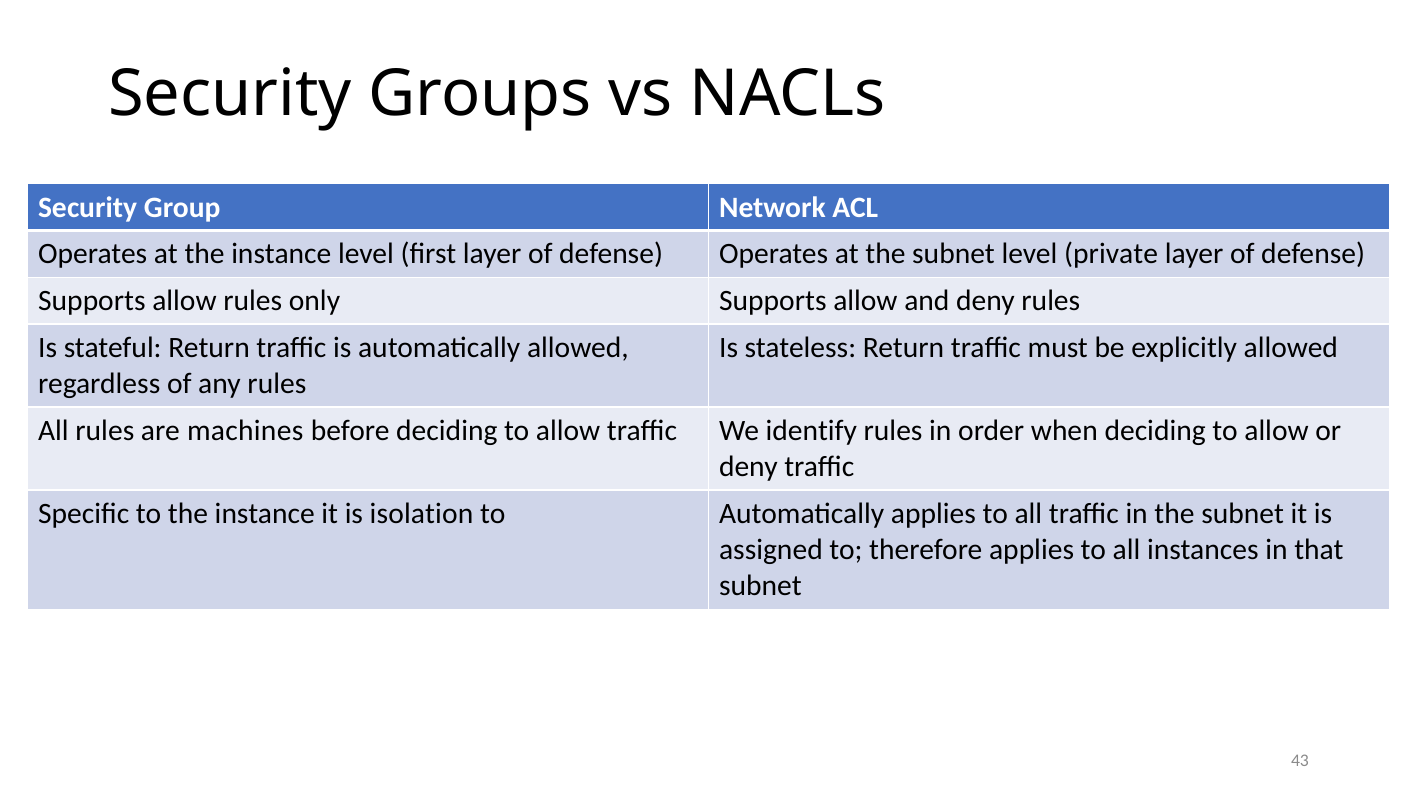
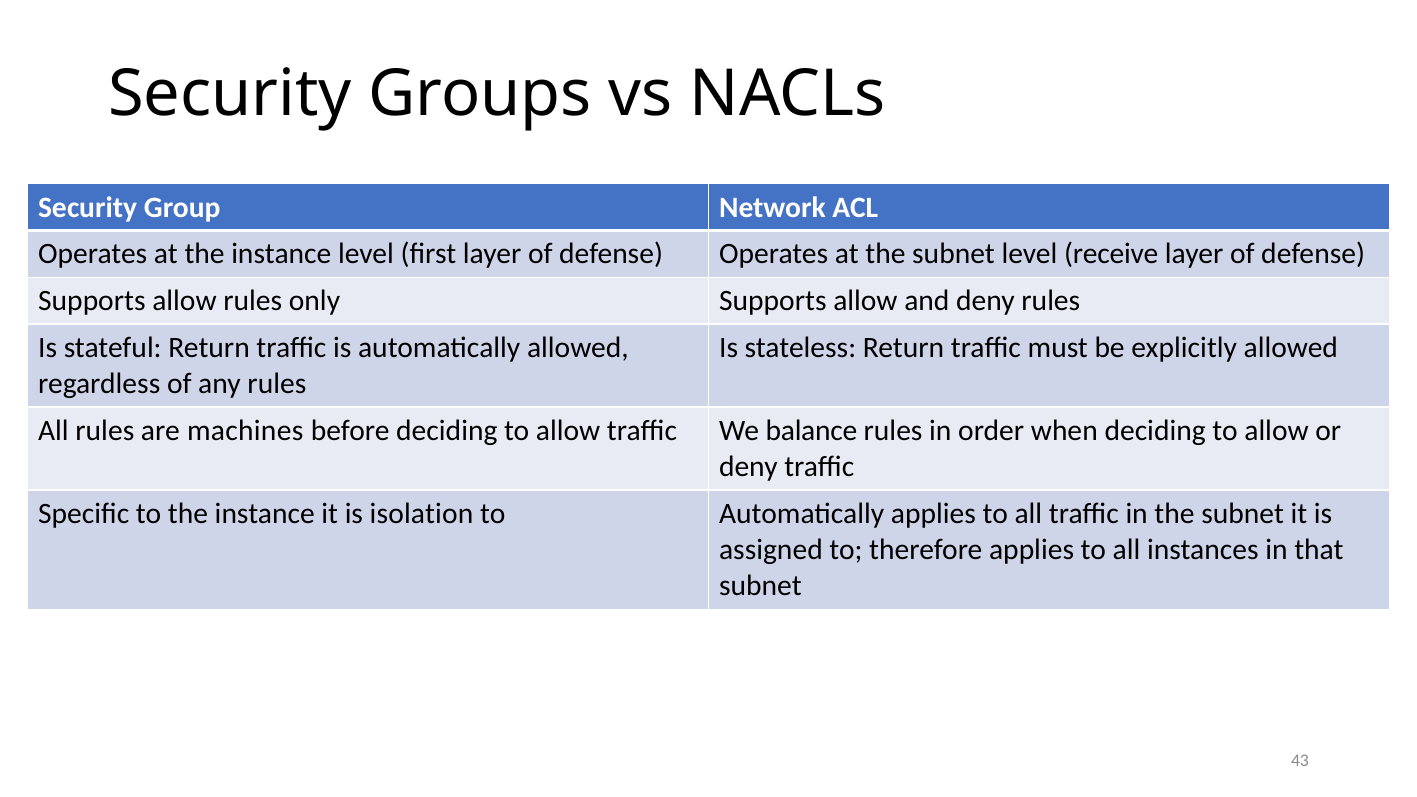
private: private -> receive
identify: identify -> balance
